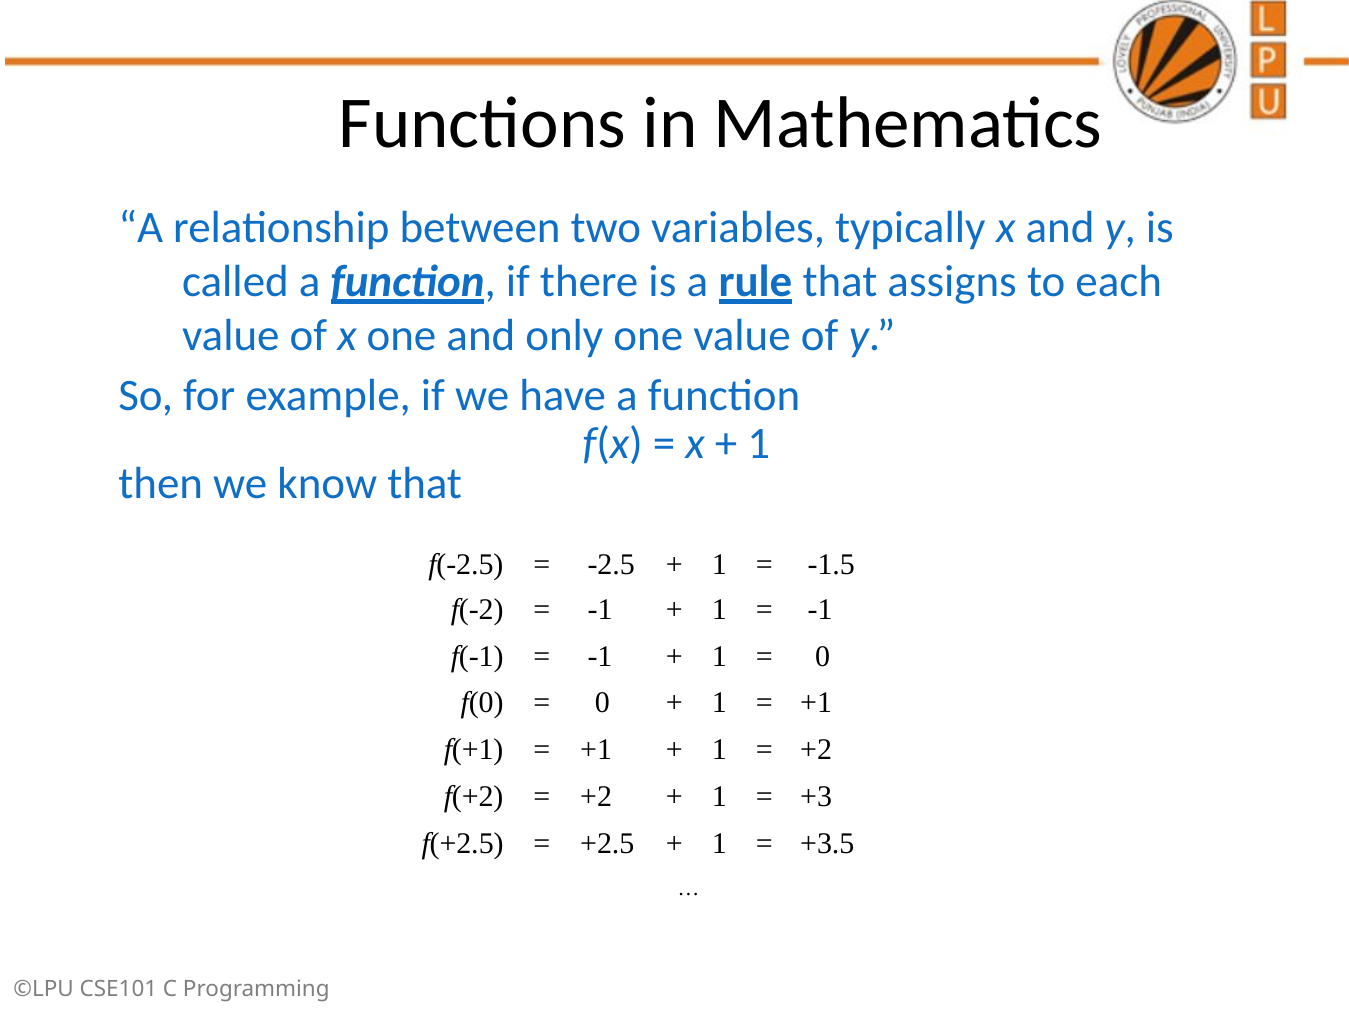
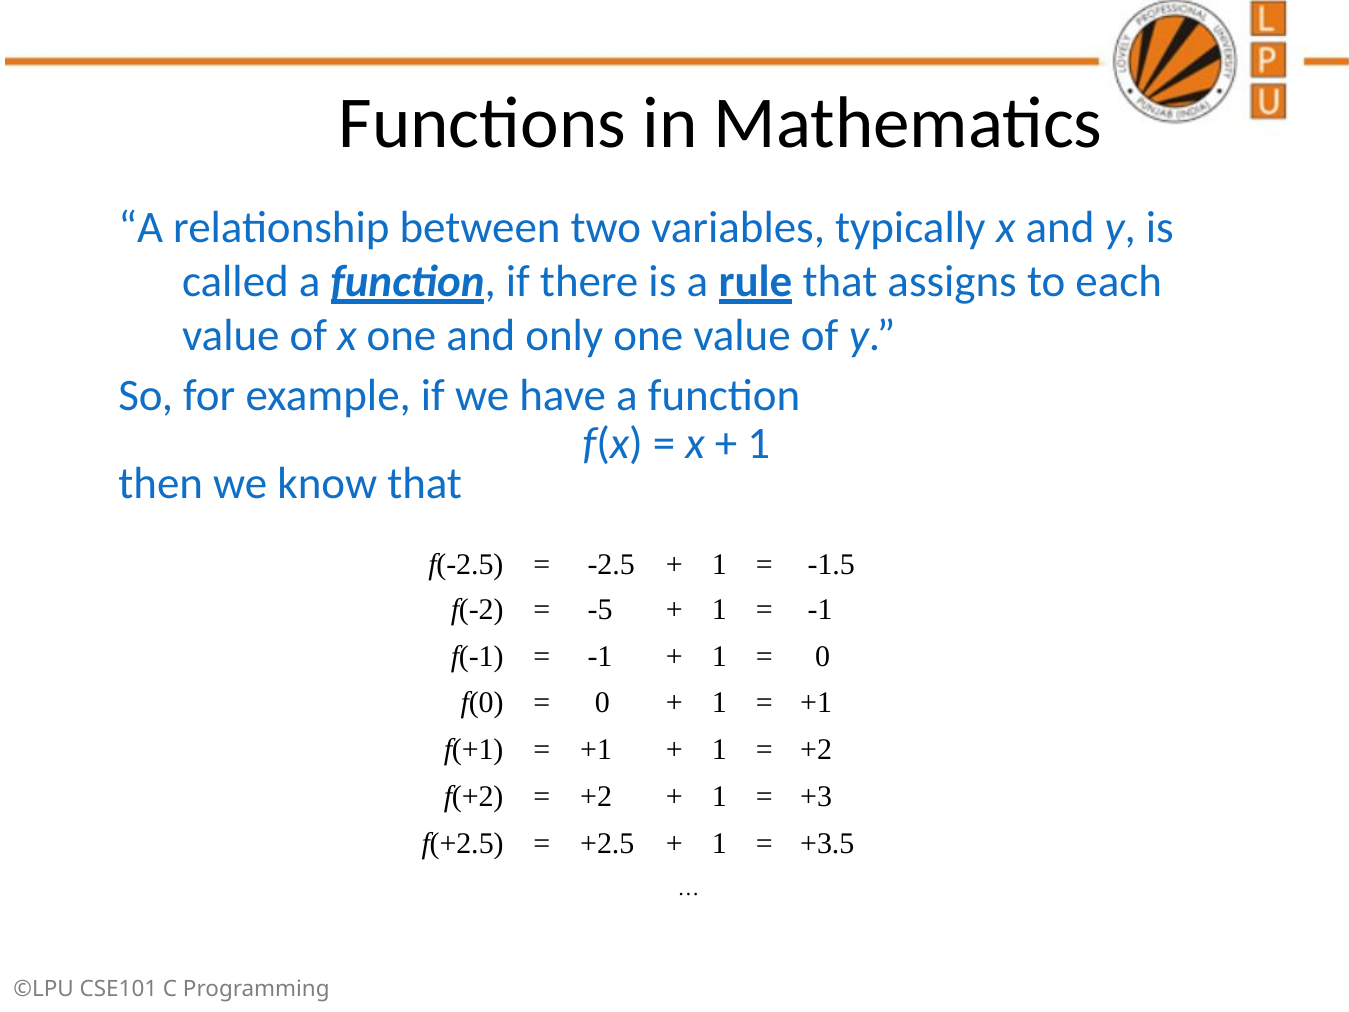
-1 at (600, 609): -1 -> -5
